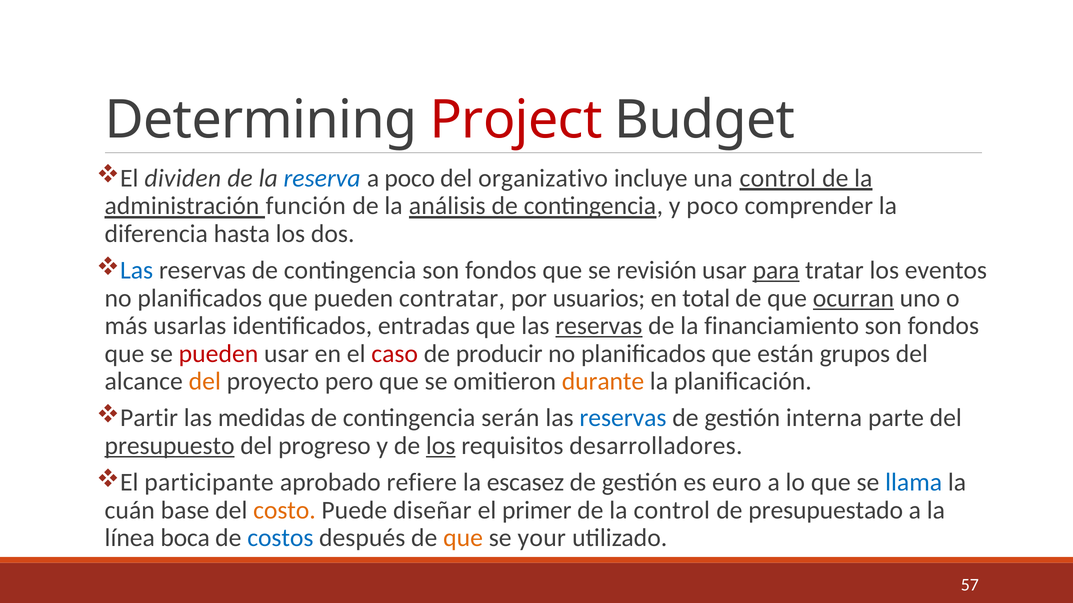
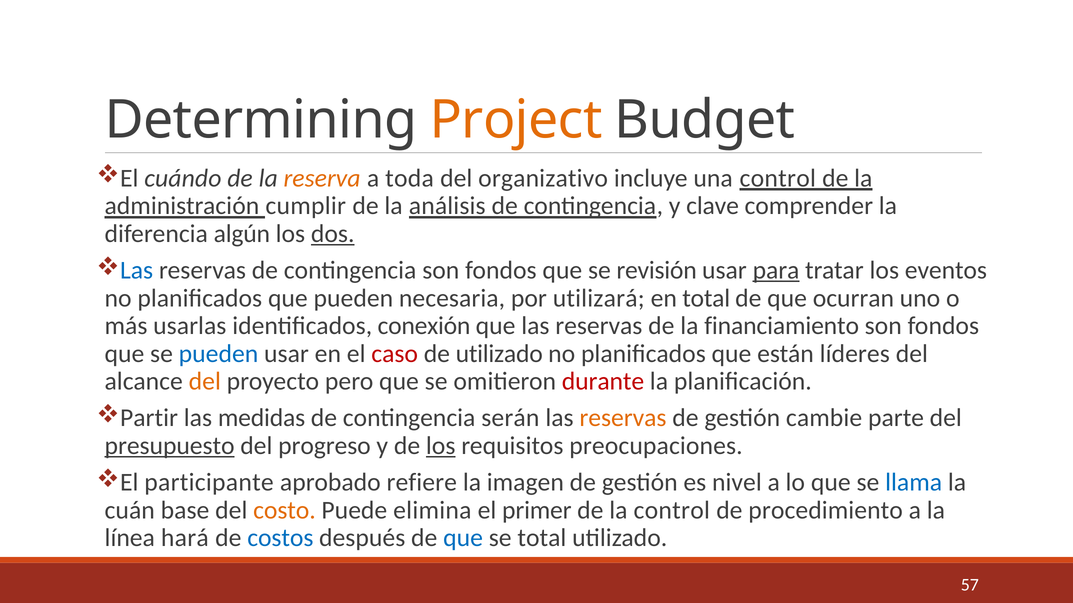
Project colour: red -> orange
dividen: dividen -> cuándo
reserva colour: blue -> orange
a poco: poco -> toda
función: función -> cumplir
y poco: poco -> clave
hasta: hasta -> algún
dos underline: none -> present
contratar: contratar -> necesaria
usuarios: usuarios -> utilizará
ocurran underline: present -> none
entradas: entradas -> conexión
reservas at (599, 326) underline: present -> none
pueden at (219, 354) colour: red -> blue
de producir: producir -> utilizado
grupos: grupos -> líderes
durante colour: orange -> red
reservas at (623, 418) colour: blue -> orange
interna: interna -> cambie
desarrolladores: desarrolladores -> preocupaciones
escasez: escasez -> imagen
euro: euro -> nivel
diseñar: diseñar -> elimina
presupuestado: presupuestado -> procedimiento
boca: boca -> hará
que at (463, 538) colour: orange -> blue
se your: your -> total
